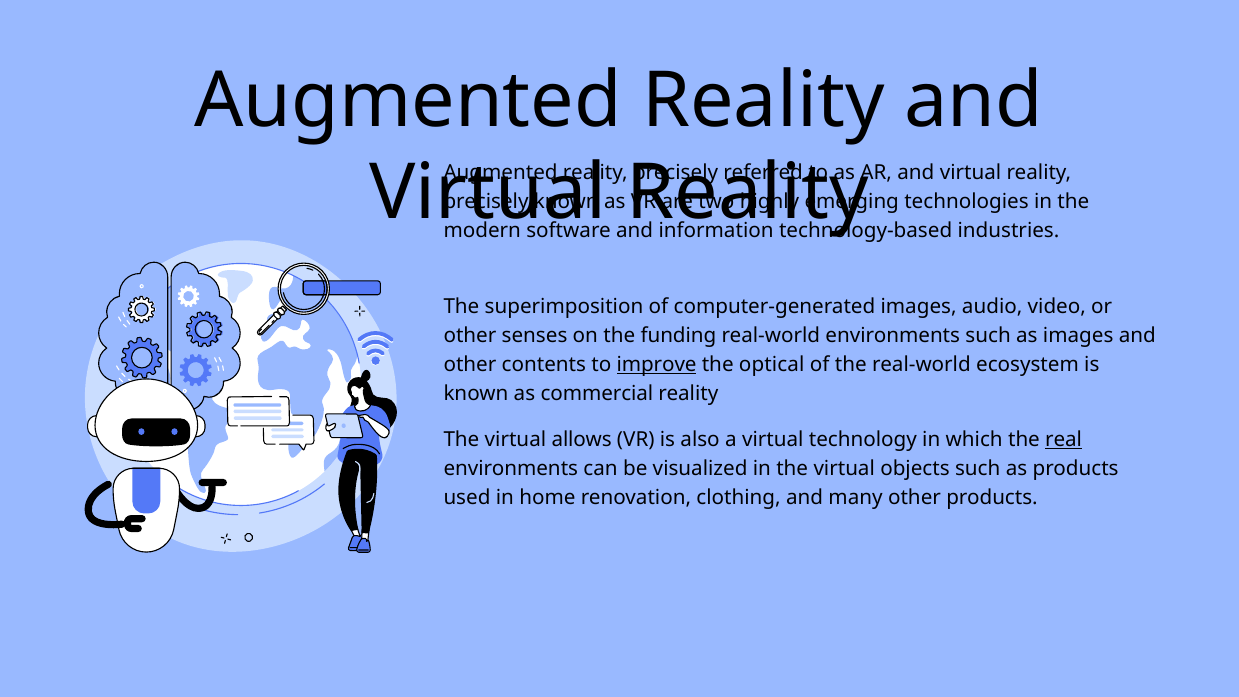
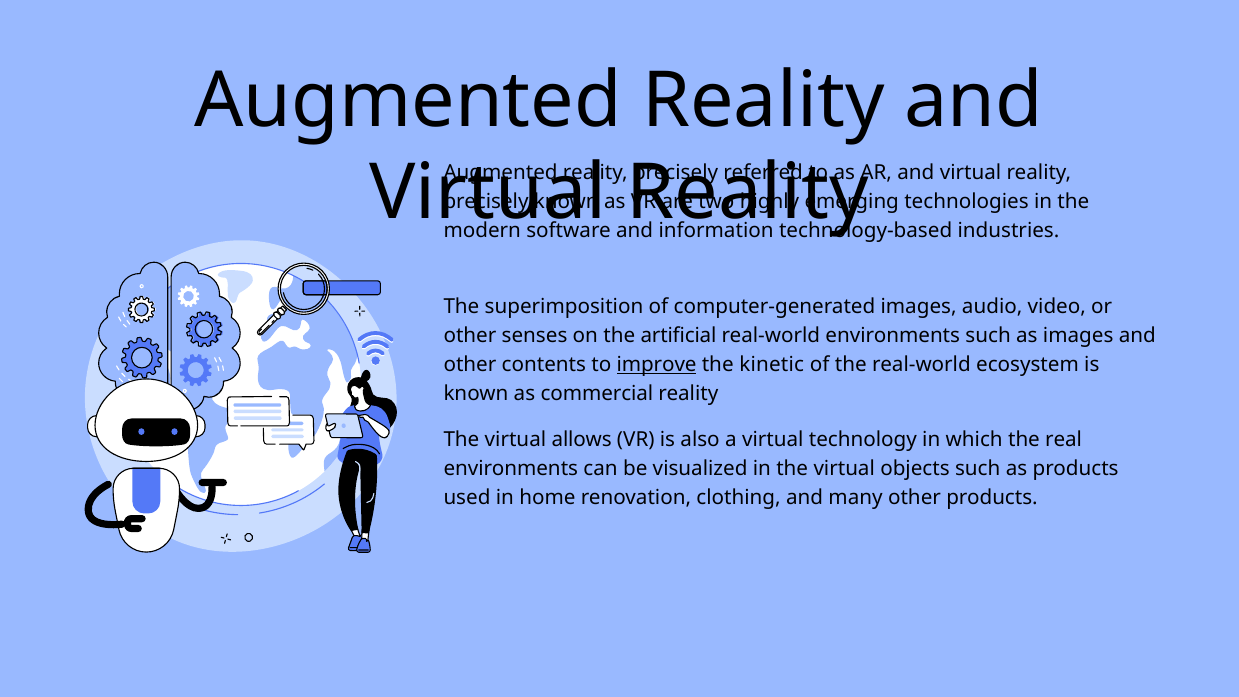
funding: funding -> artificial
optical: optical -> kinetic
real underline: present -> none
